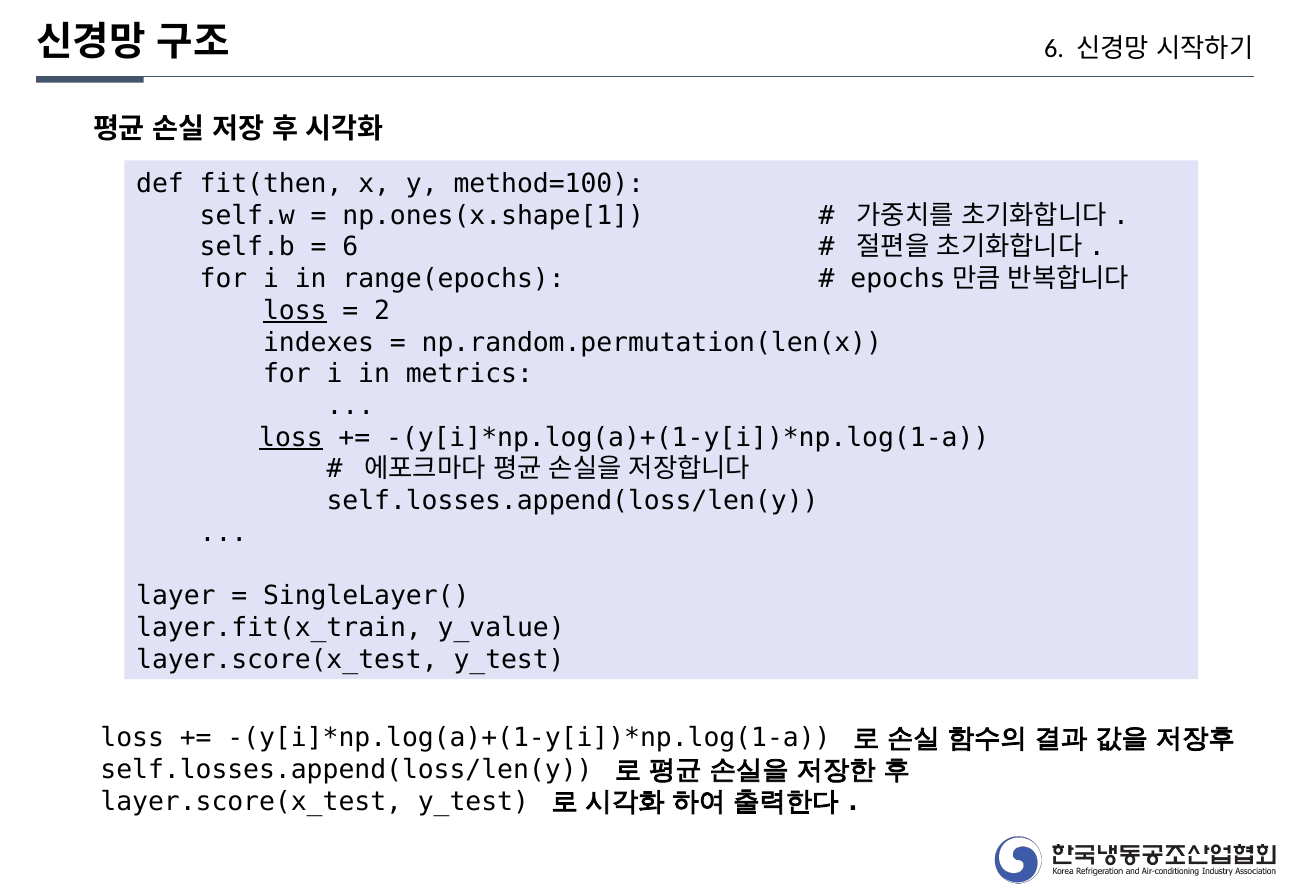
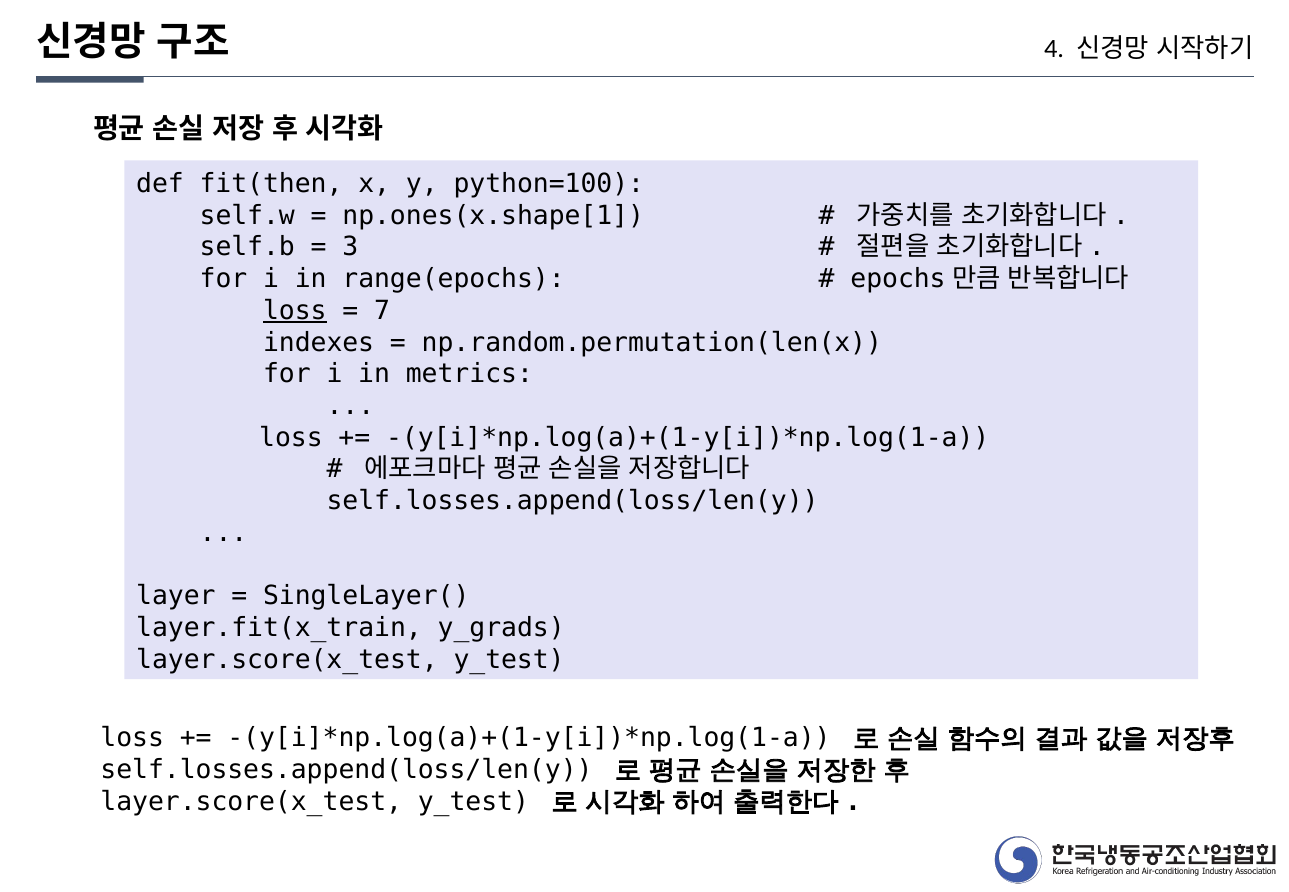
6 at (1054, 49): 6 -> 4
method=100: method=100 -> python=100
6 at (350, 247): 6 -> 3
2: 2 -> 7
loss at (291, 438) underline: present -> none
y_value: y_value -> y_grads
